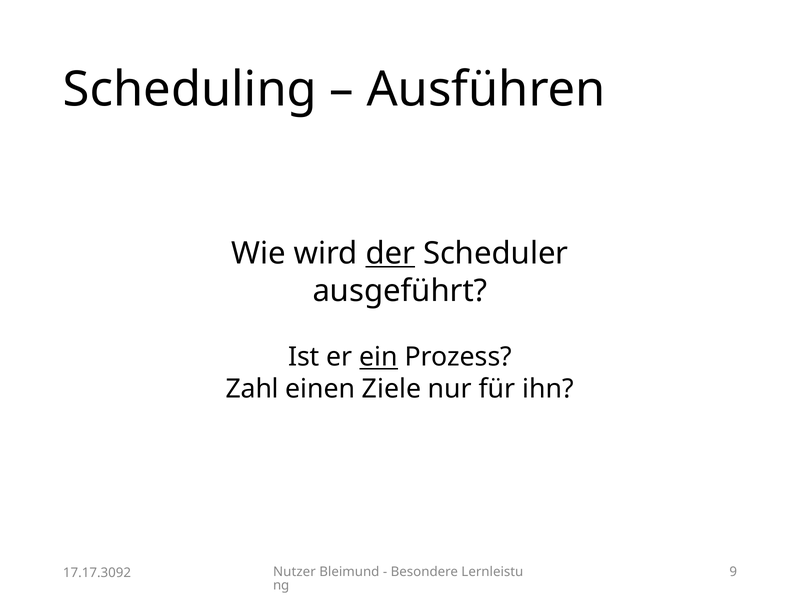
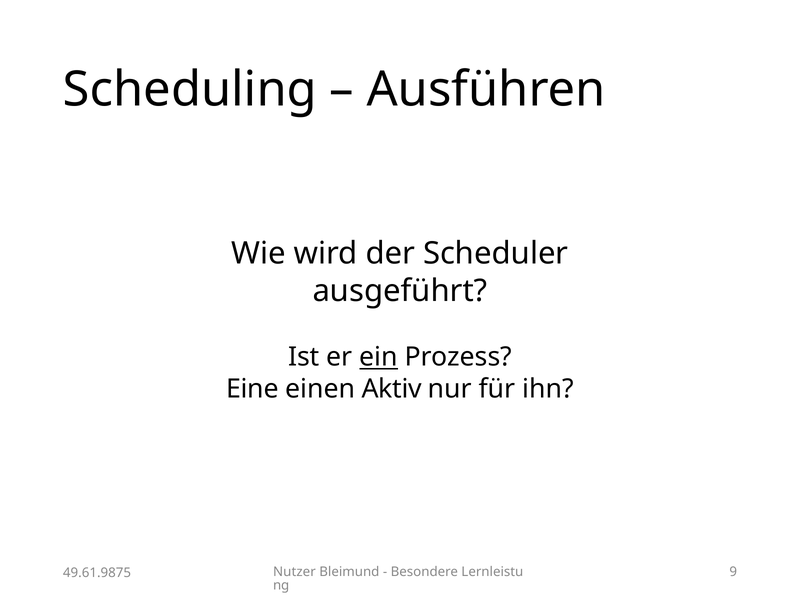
der underline: present -> none
Zahl: Zahl -> Eine
Ziele: Ziele -> Aktiv
17.17.3092: 17.17.3092 -> 49.61.9875
